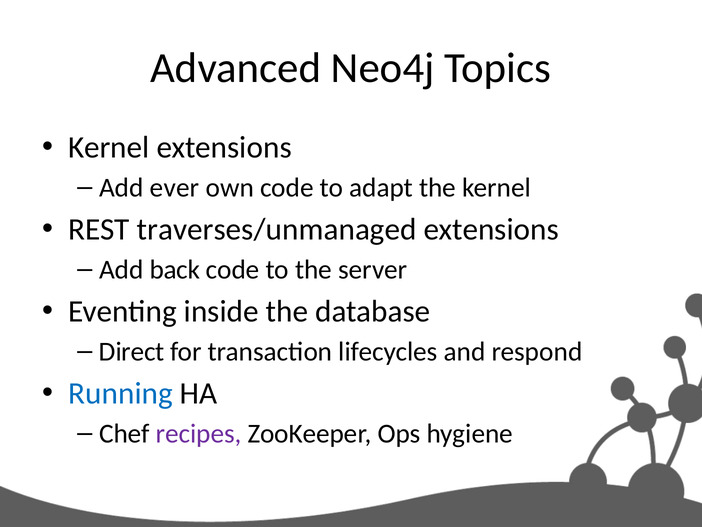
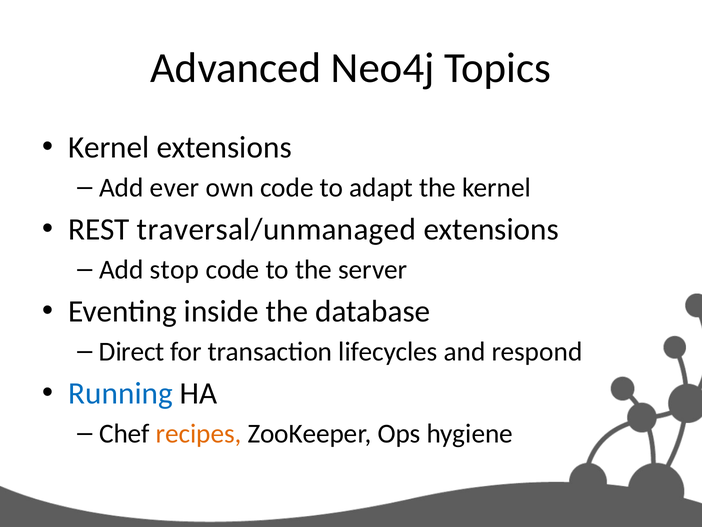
traverses/unmanaged: traverses/unmanaged -> traversal/unmanaged
back: back -> stop
recipes colour: purple -> orange
